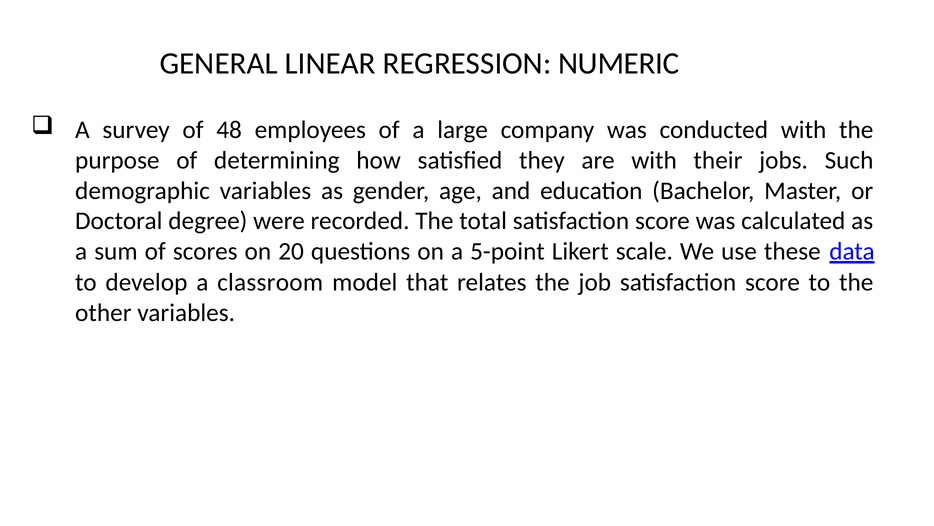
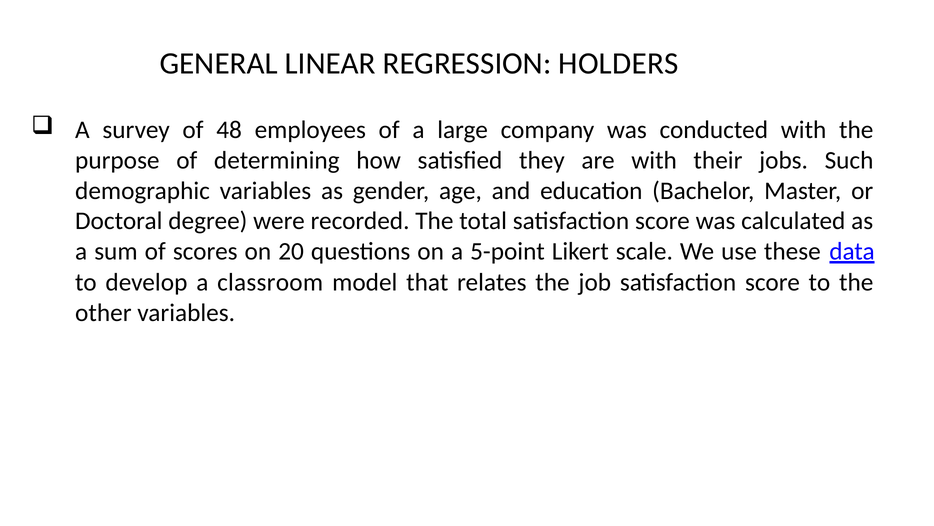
NUMERIC: NUMERIC -> HOLDERS
